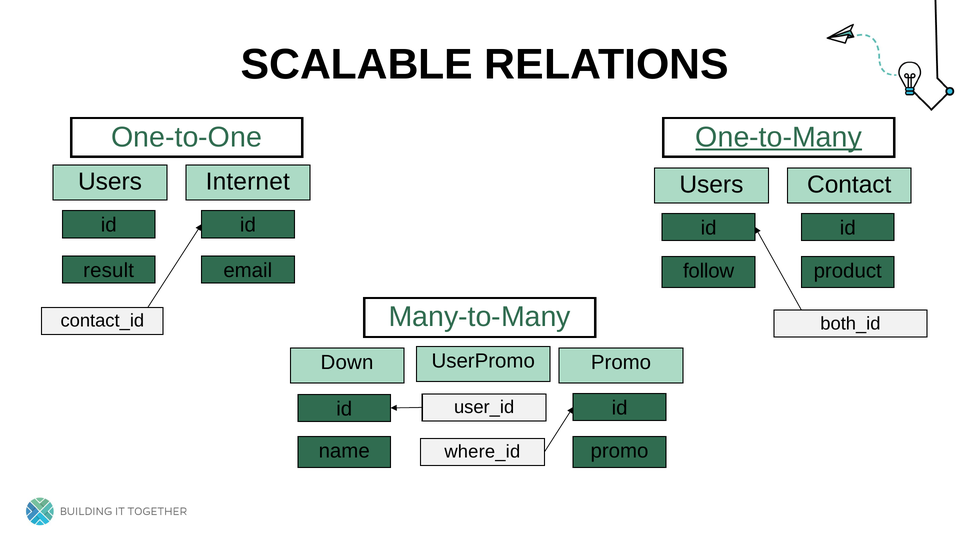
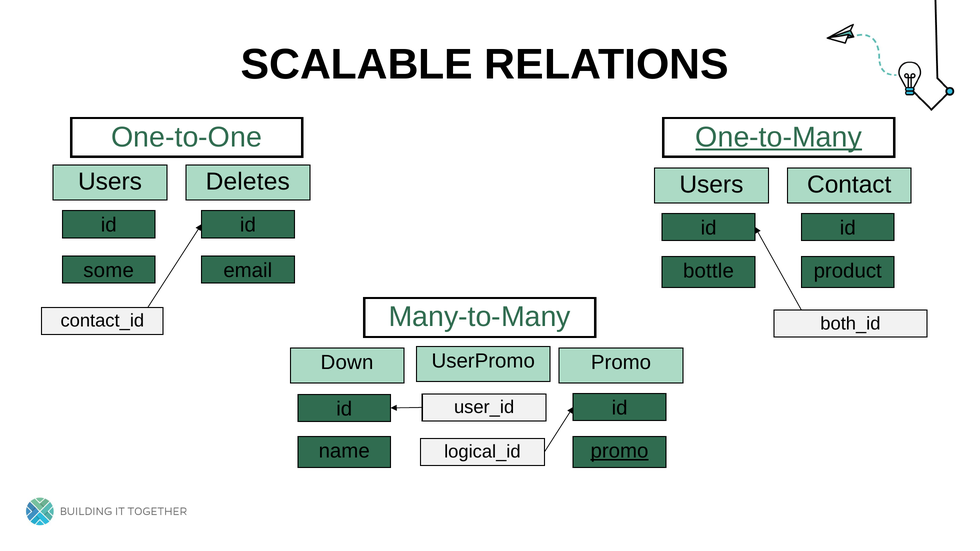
Internet: Internet -> Deletes
result: result -> some
follow: follow -> bottle
promo at (620, 451) underline: none -> present
where_id: where_id -> logical_id
